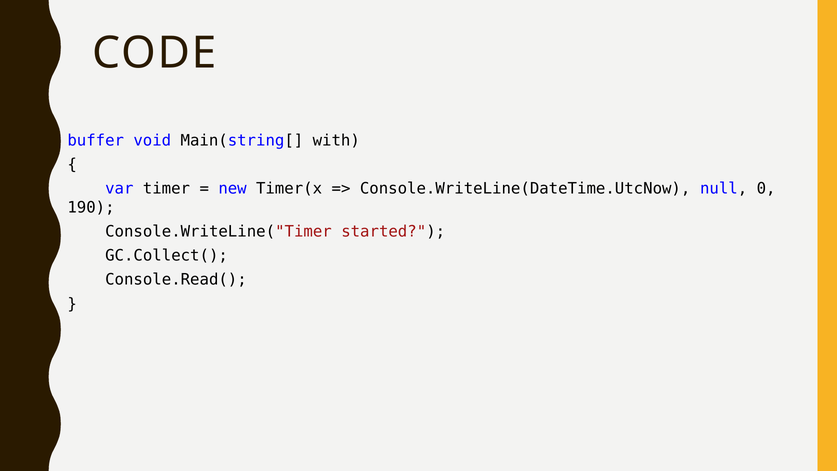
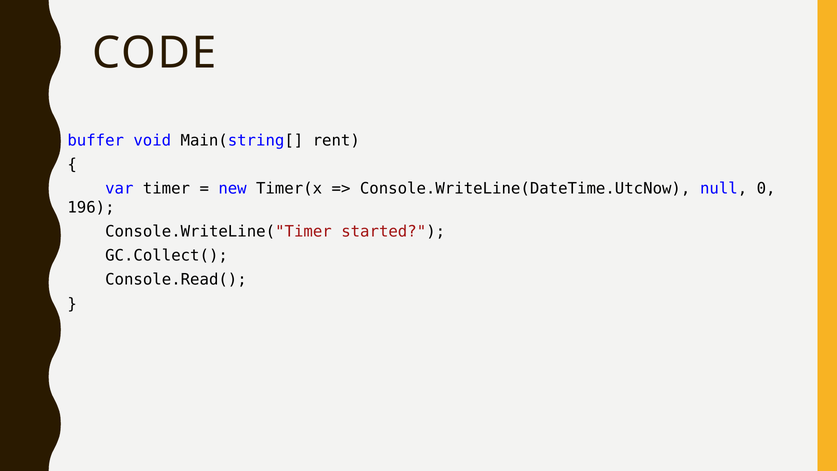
with: with -> rent
190: 190 -> 196
